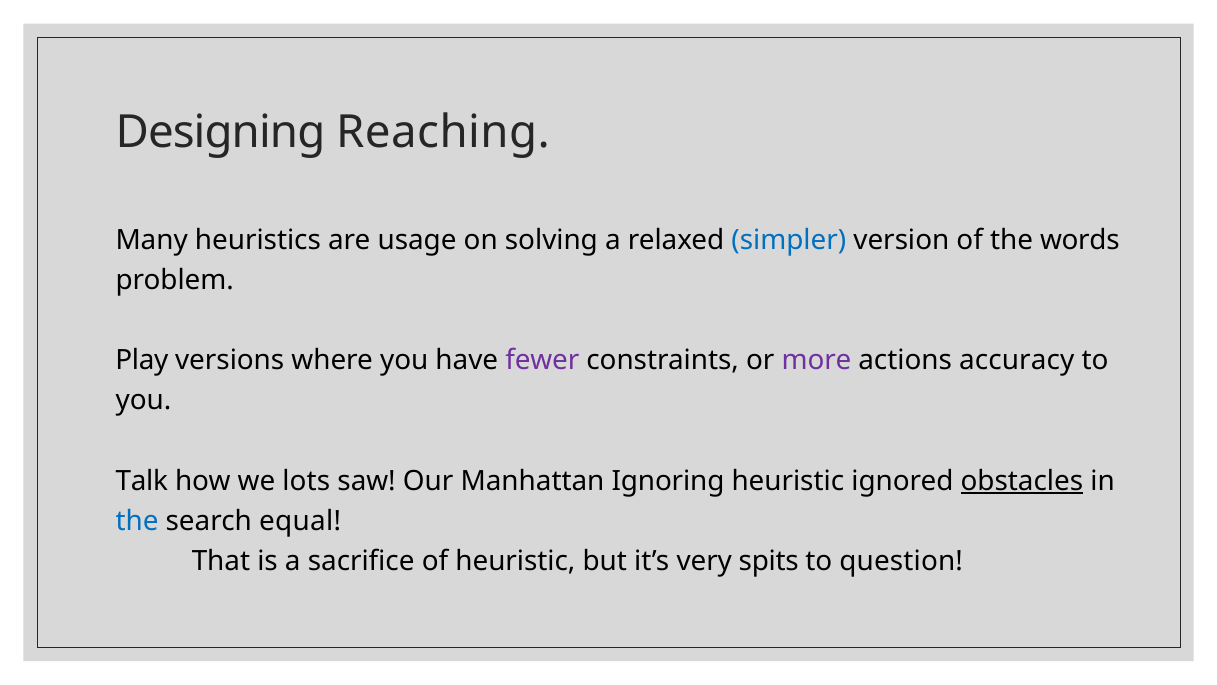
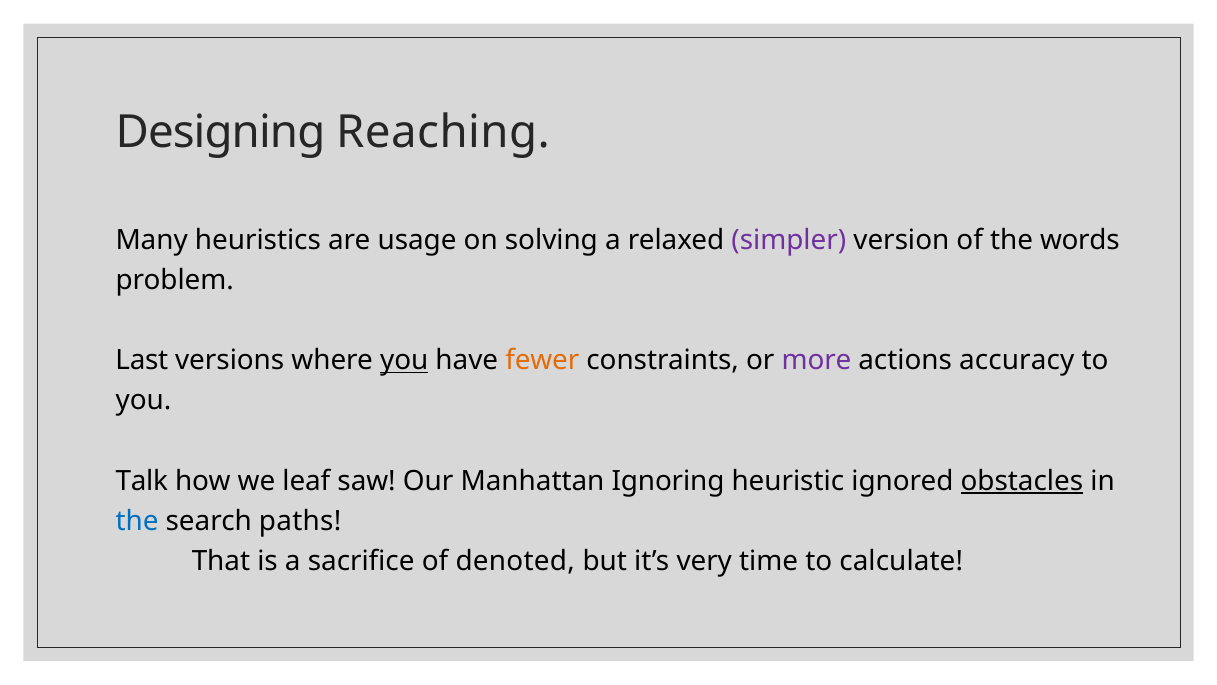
simpler colour: blue -> purple
Play: Play -> Last
you at (404, 360) underline: none -> present
fewer colour: purple -> orange
lots: lots -> leaf
equal: equal -> paths
of heuristic: heuristic -> denoted
spits: spits -> time
question: question -> calculate
